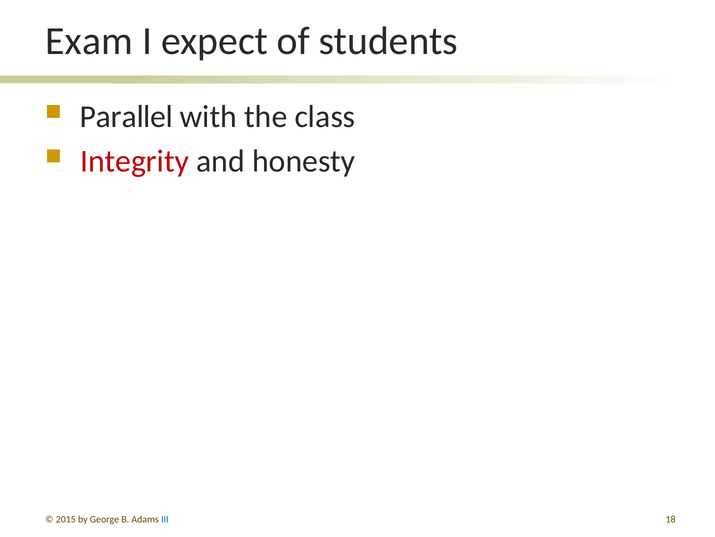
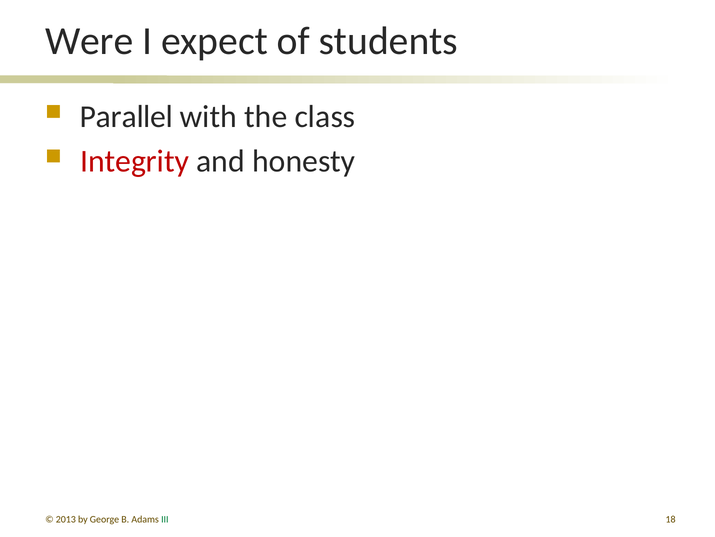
Exam: Exam -> Were
2015: 2015 -> 2013
III colour: blue -> green
